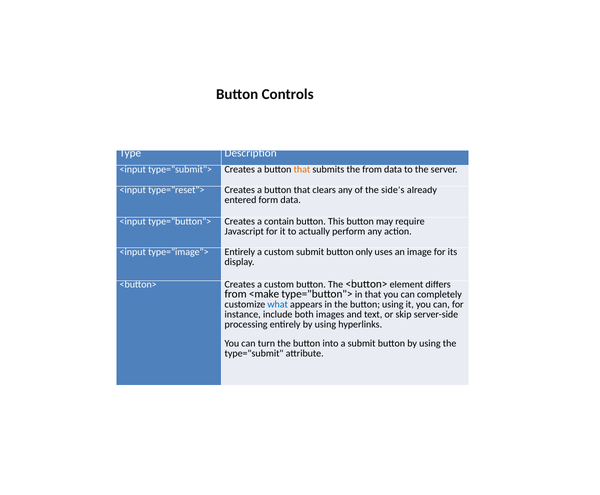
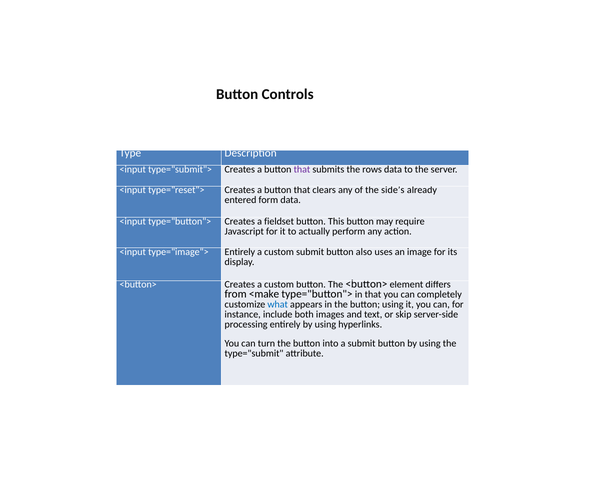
that at (302, 169) colour: orange -> purple
the from: from -> rows
contain: contain -> fieldset
only: only -> also
